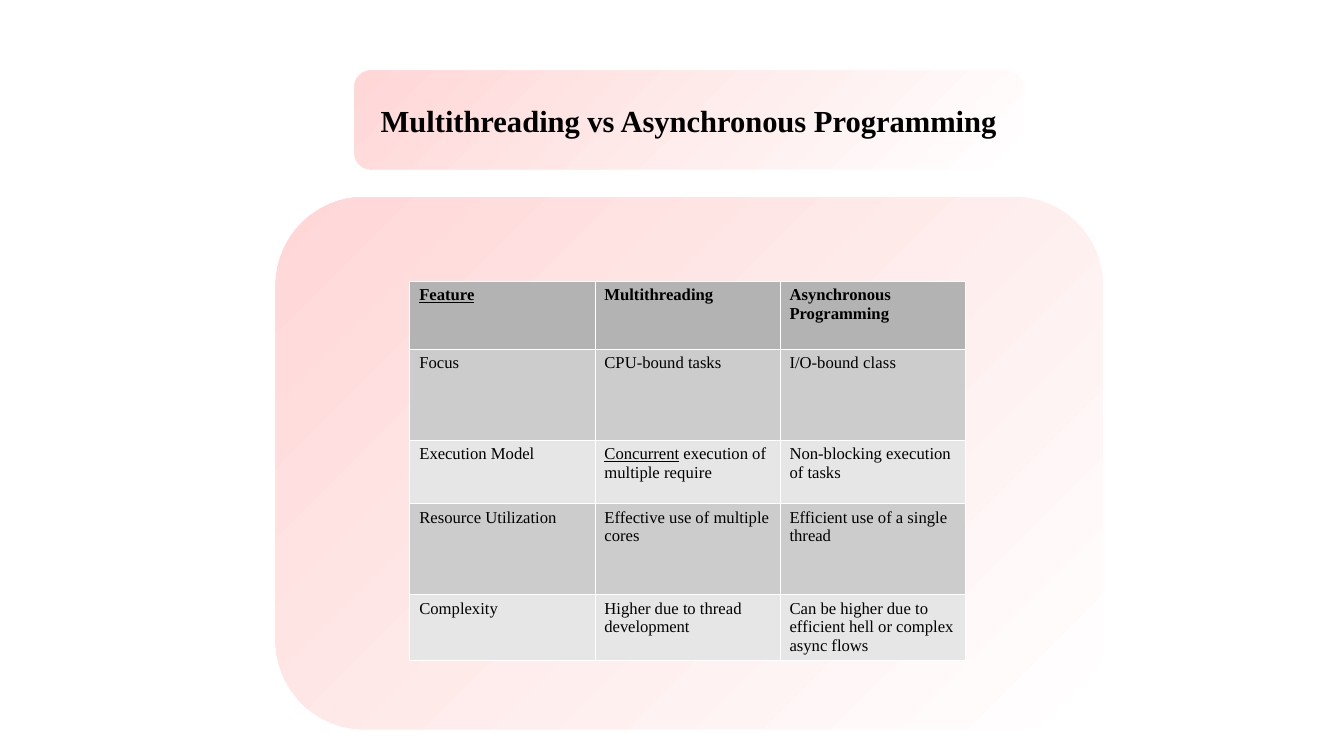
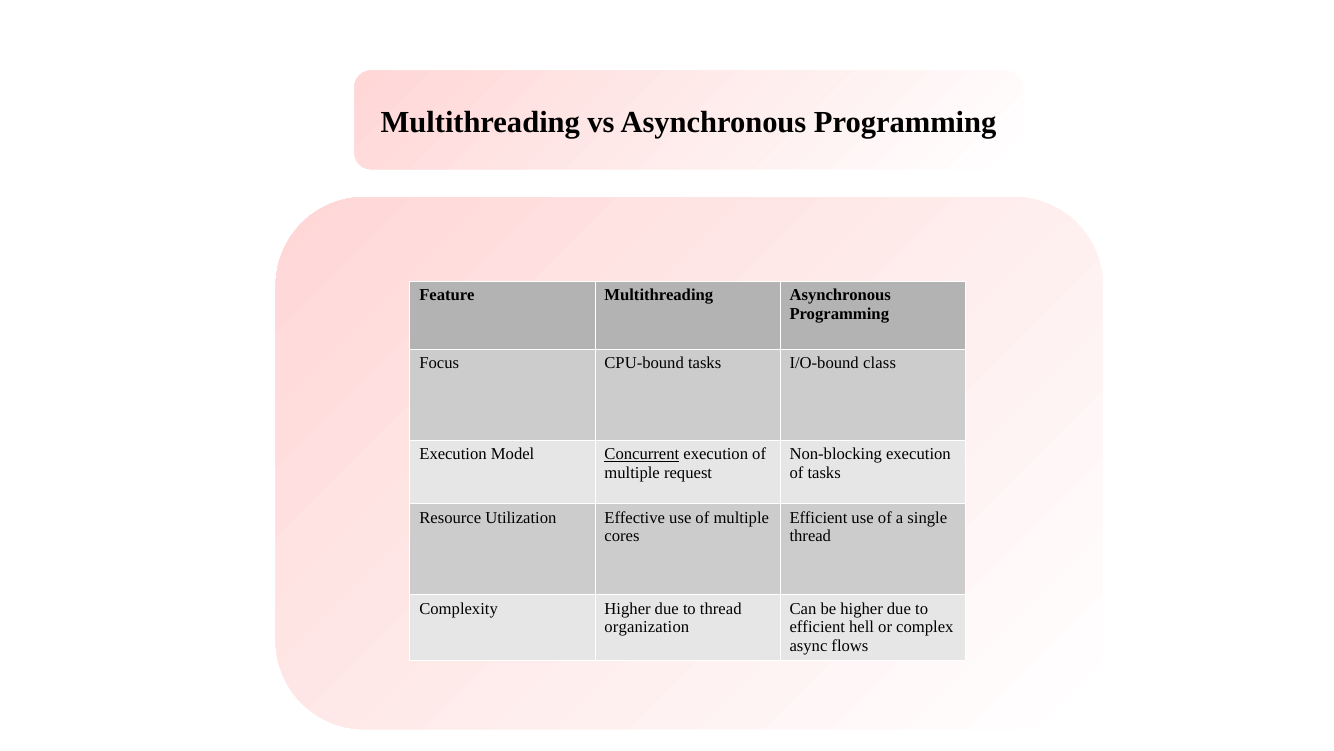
Feature underline: present -> none
require: require -> request
development: development -> organization
